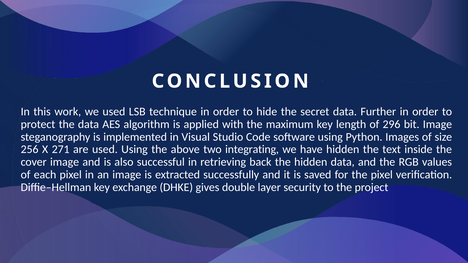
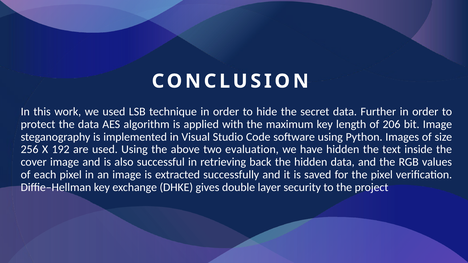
296: 296 -> 206
271: 271 -> 192
integrating: integrating -> evaluation
